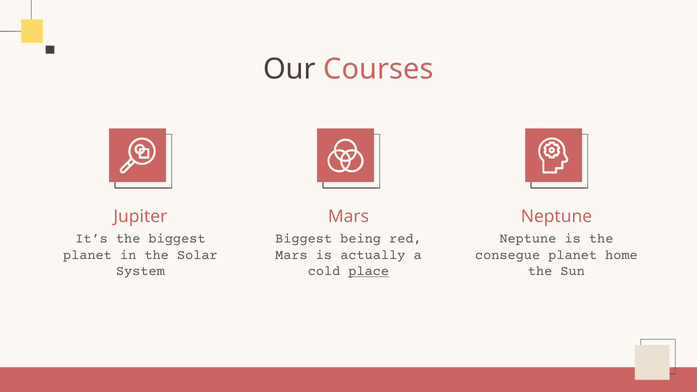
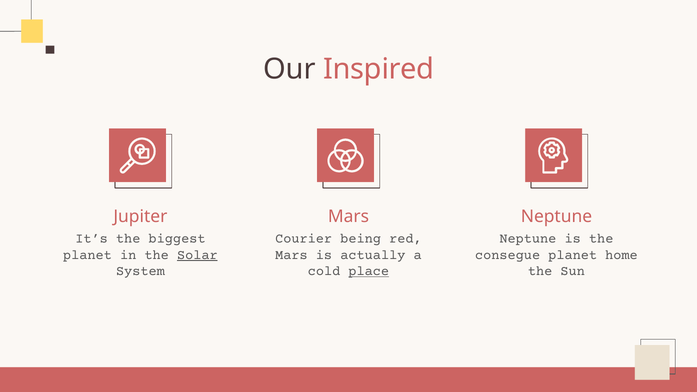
Courses: Courses -> Inspired
Biggest at (304, 238): Biggest -> Courier
Solar underline: none -> present
